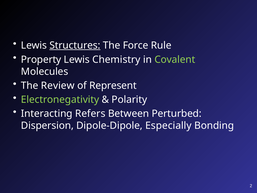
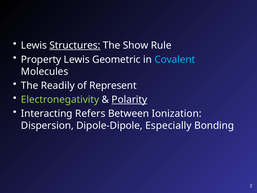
Force: Force -> Show
Chemistry: Chemistry -> Geometric
Covalent colour: light green -> light blue
Review: Review -> Readily
Polarity underline: none -> present
Perturbed: Perturbed -> Ionization
